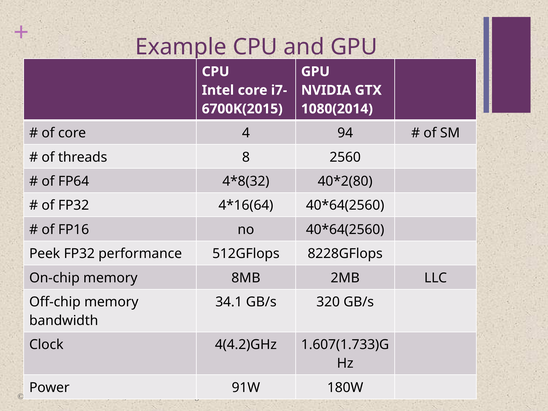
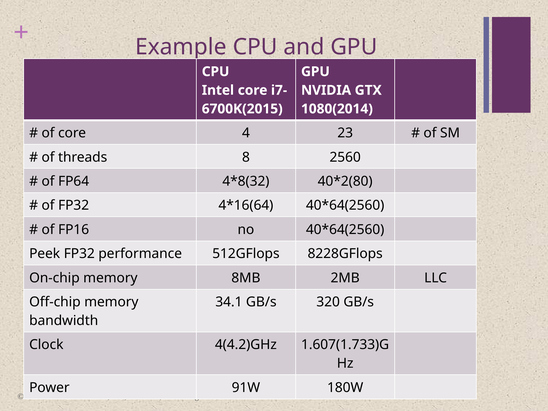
94: 94 -> 23
